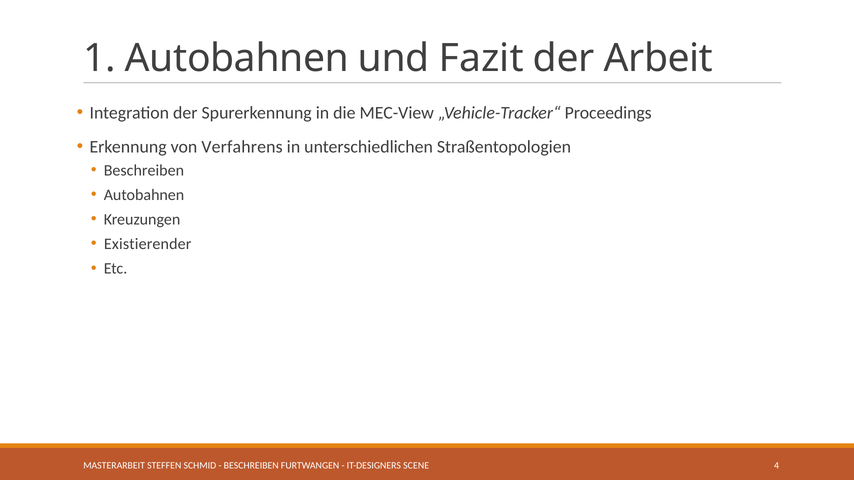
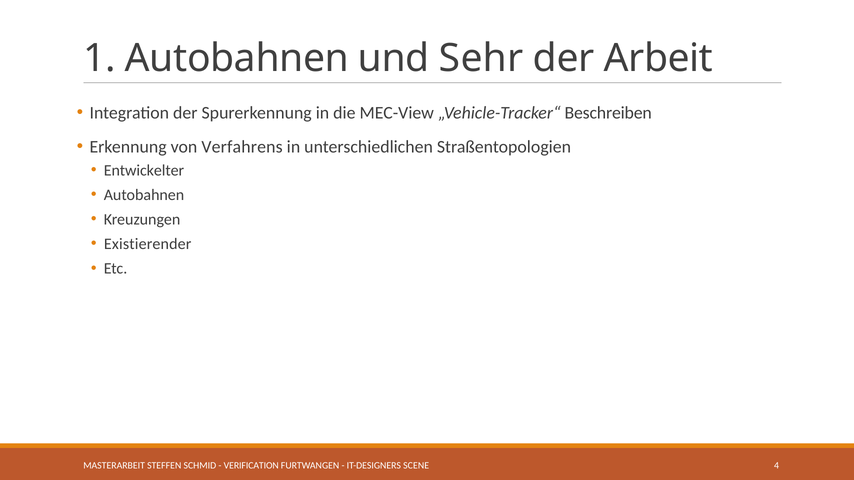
Fazit: Fazit -> Sehr
Proceedings: Proceedings -> Beschreiben
Beschreiben at (144, 171): Beschreiben -> Entwickelter
BESCHREIBEN at (251, 466): BESCHREIBEN -> VERIFICATION
